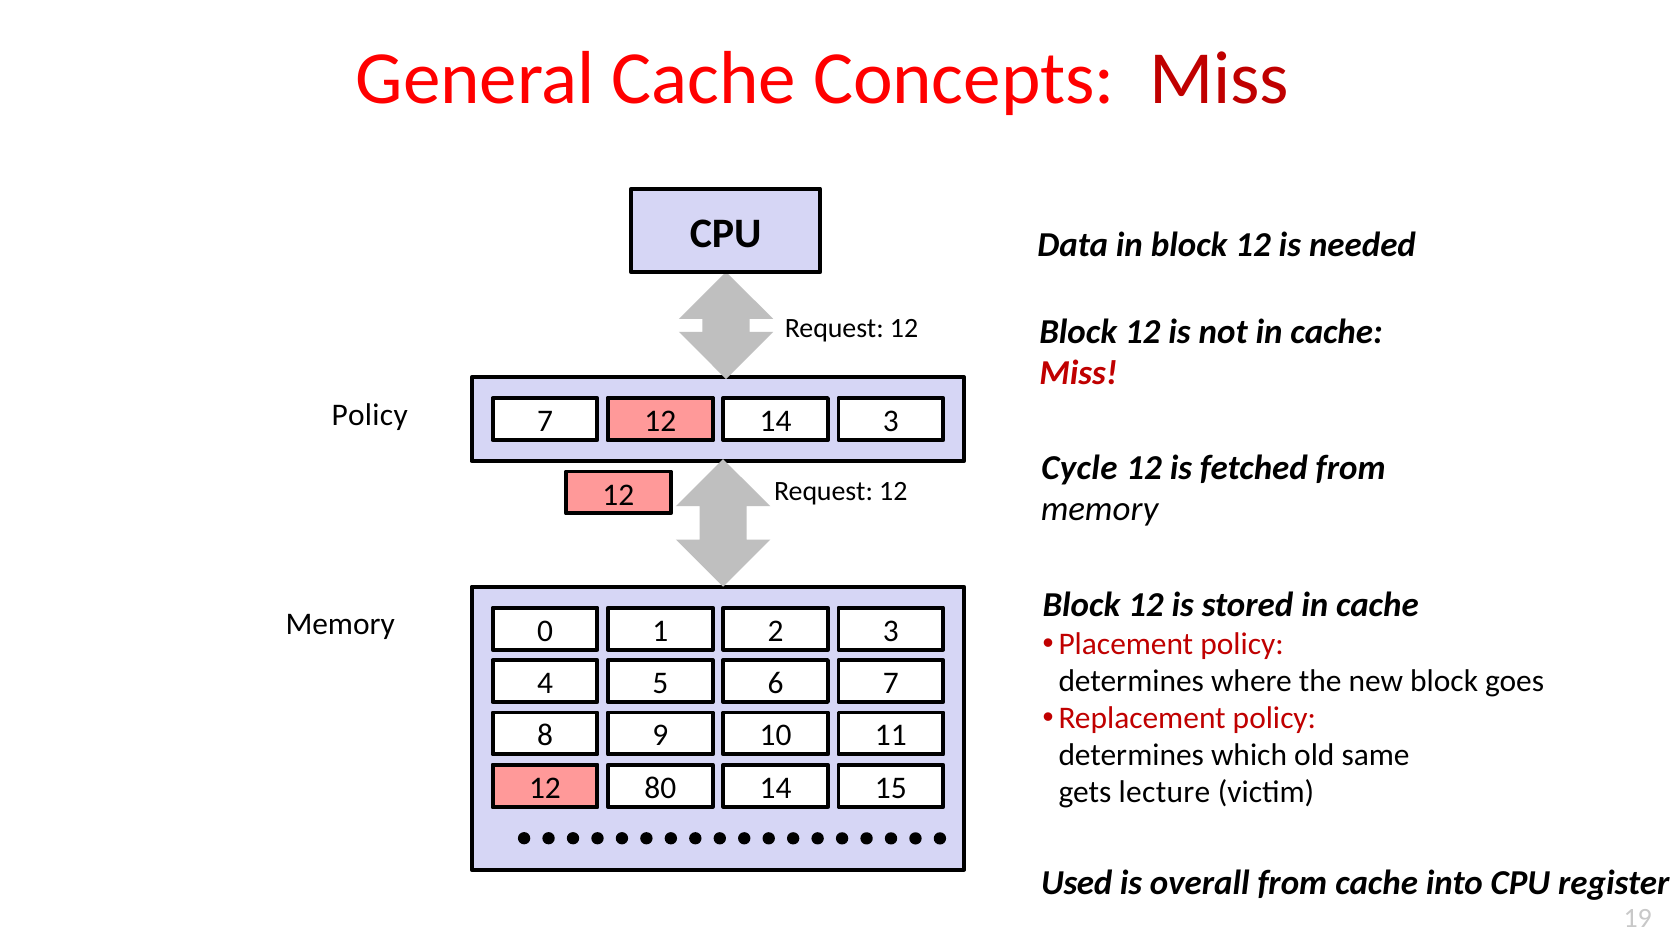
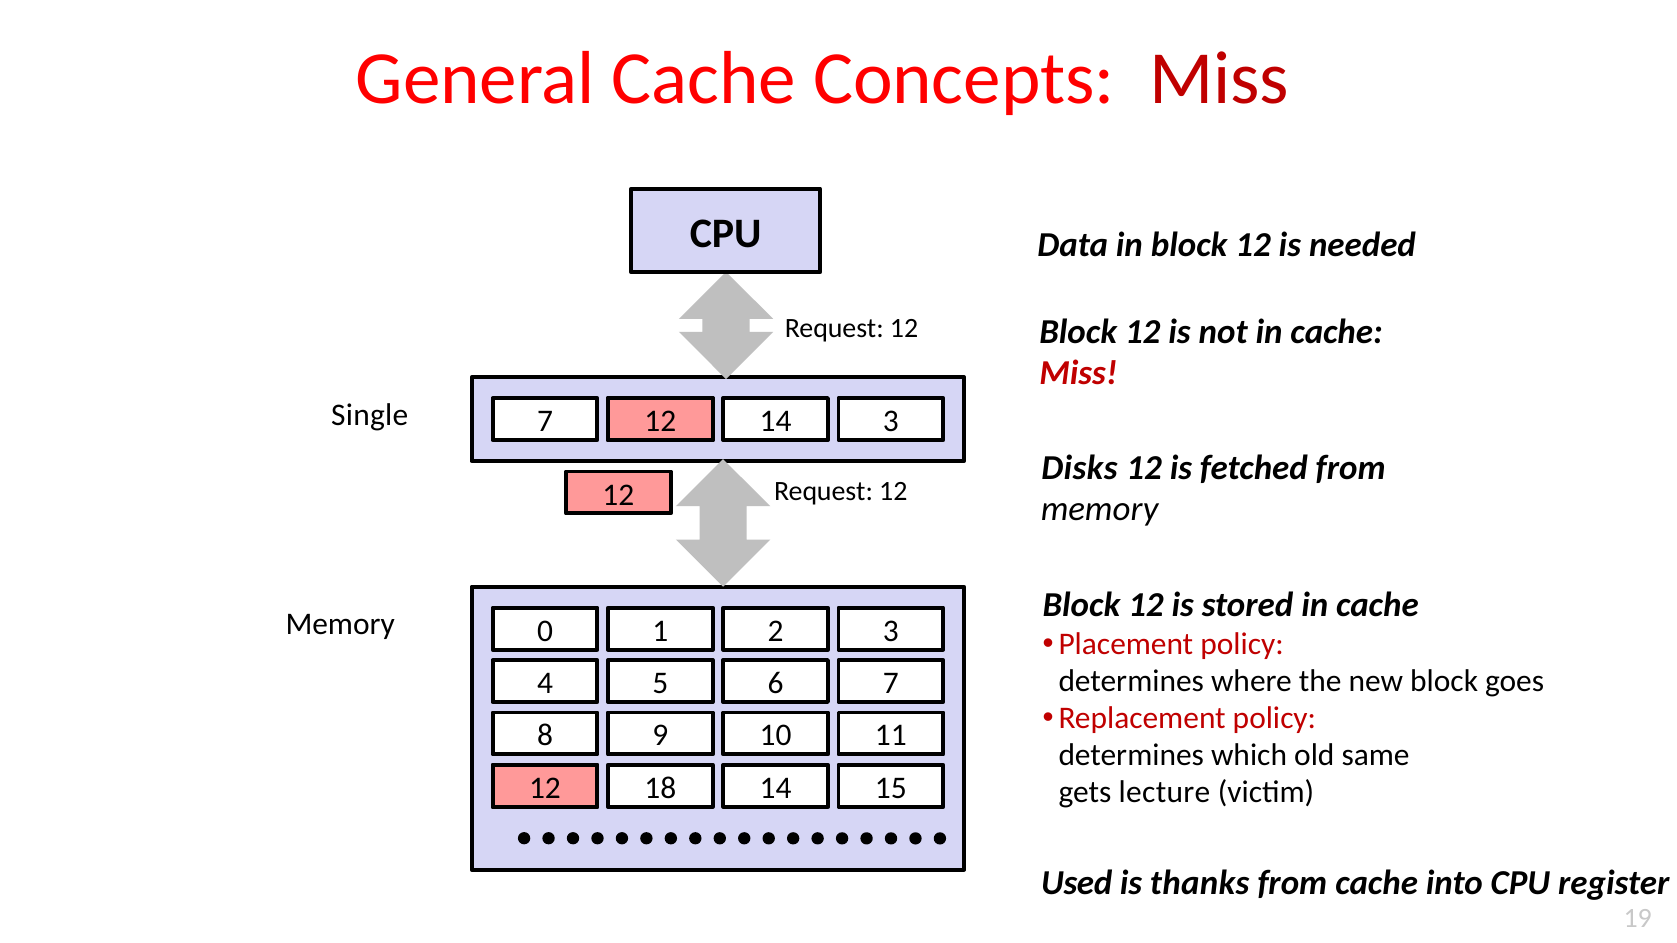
Policy at (370, 415): Policy -> Single
Cycle: Cycle -> Disks
80: 80 -> 18
overall: overall -> thanks
